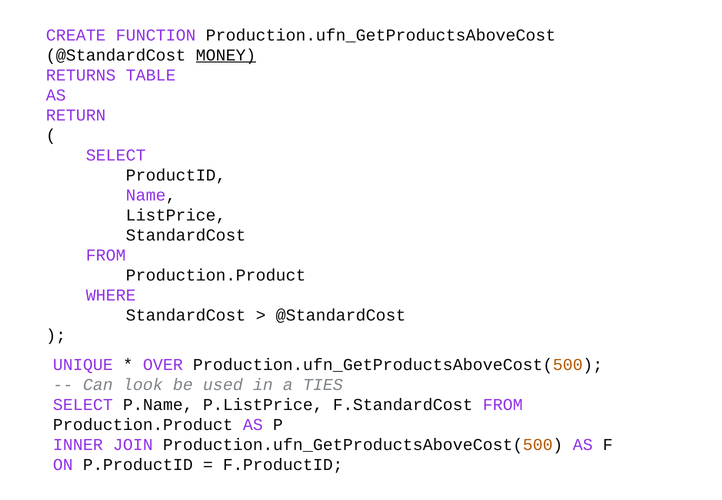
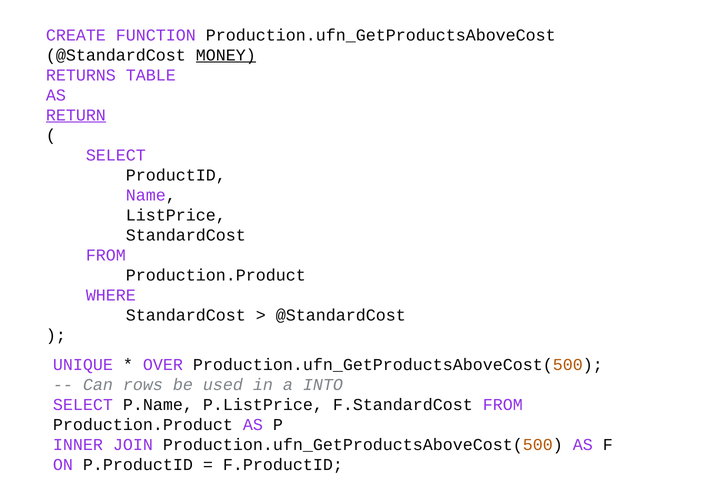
RETURN underline: none -> present
look: look -> rows
TIES: TIES -> INTO
